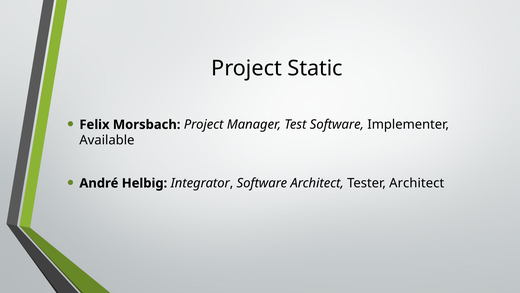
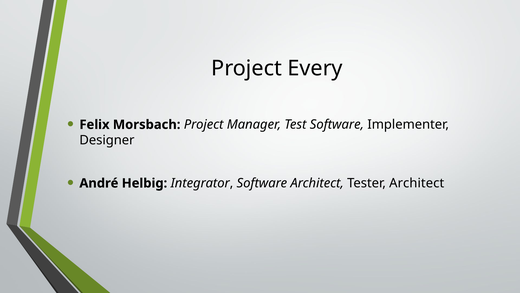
Static: Static -> Every
Available: Available -> Designer
